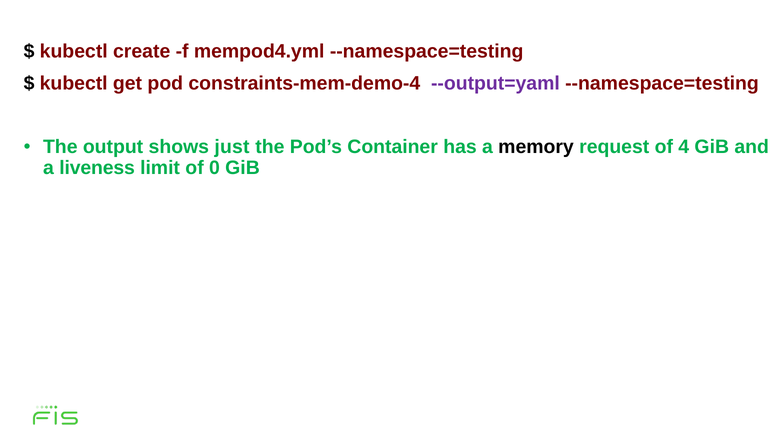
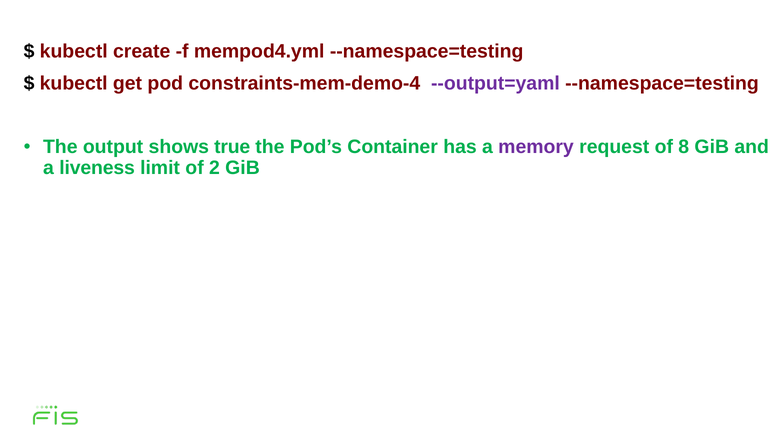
just: just -> true
memory colour: black -> purple
4: 4 -> 8
0: 0 -> 2
